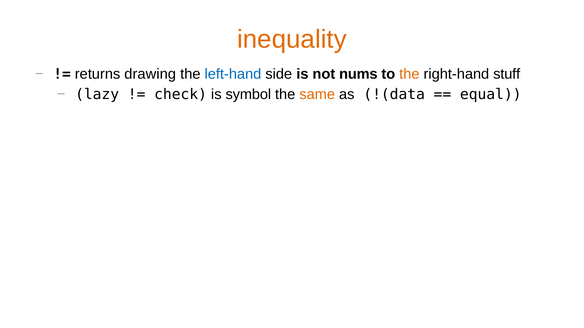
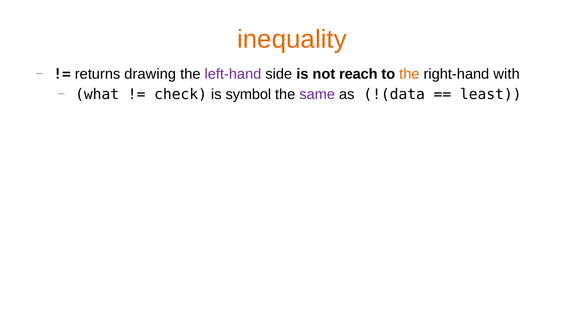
left-hand colour: blue -> purple
nums: nums -> reach
stuff: stuff -> with
lazy: lazy -> what
same colour: orange -> purple
equal: equal -> least
